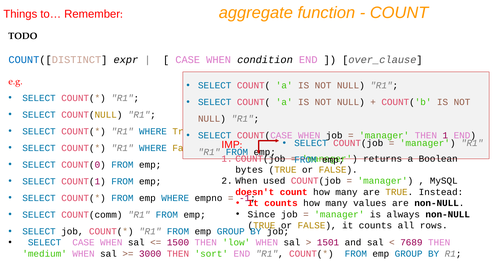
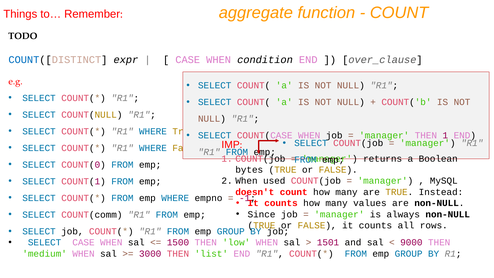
7689: 7689 -> 9000
sort: sort -> list
